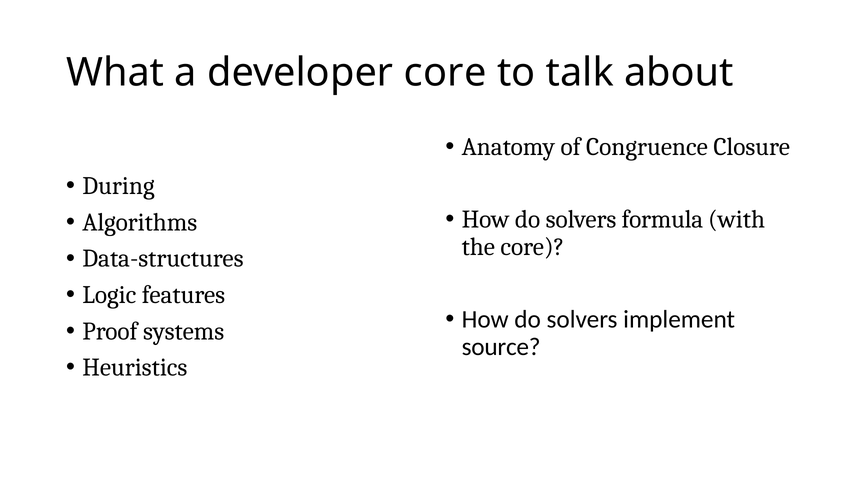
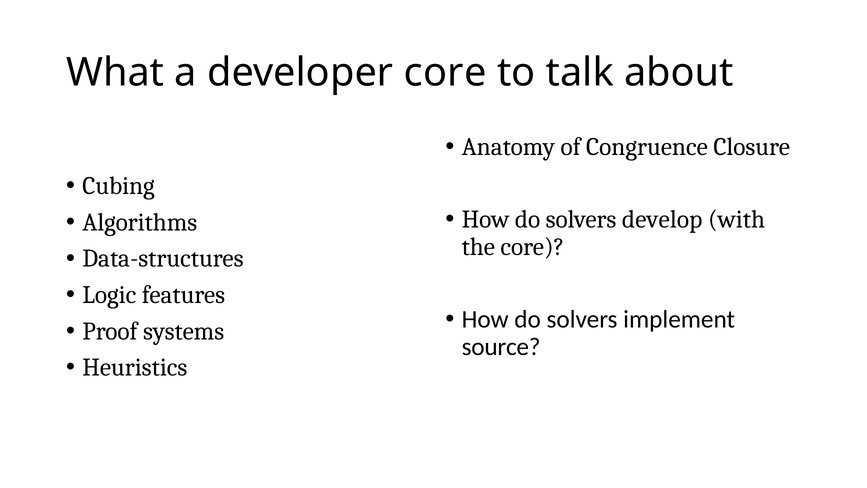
During: During -> Cubing
formula: formula -> develop
